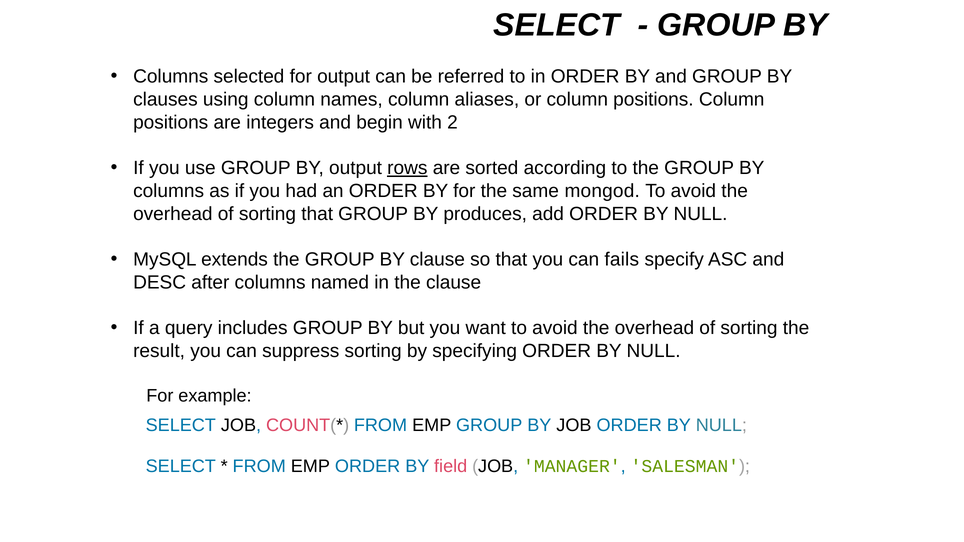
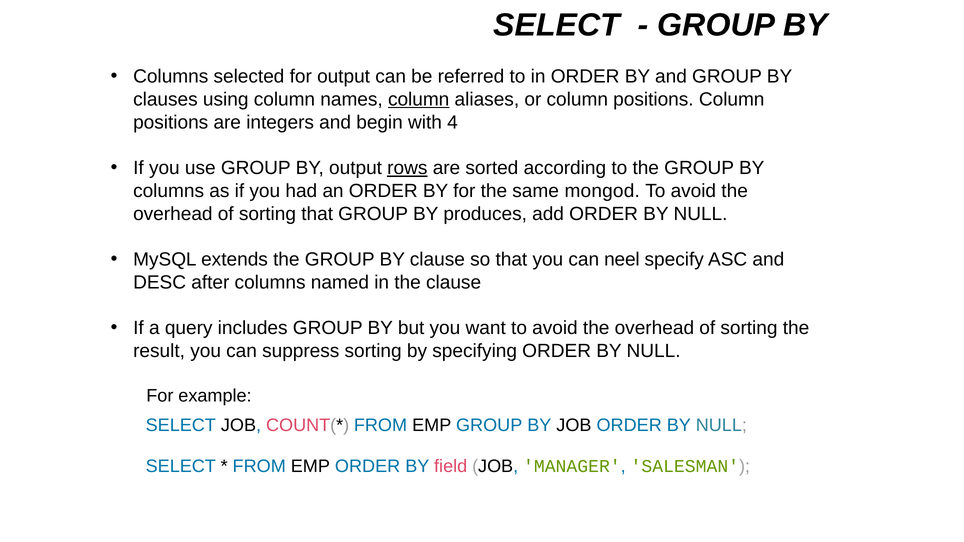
column at (419, 99) underline: none -> present
2: 2 -> 4
fails: fails -> neel
